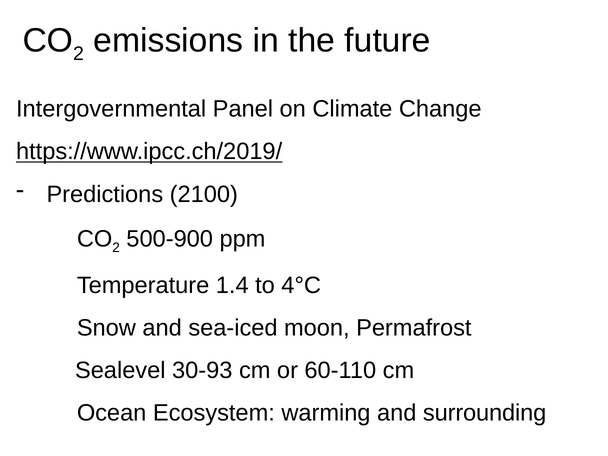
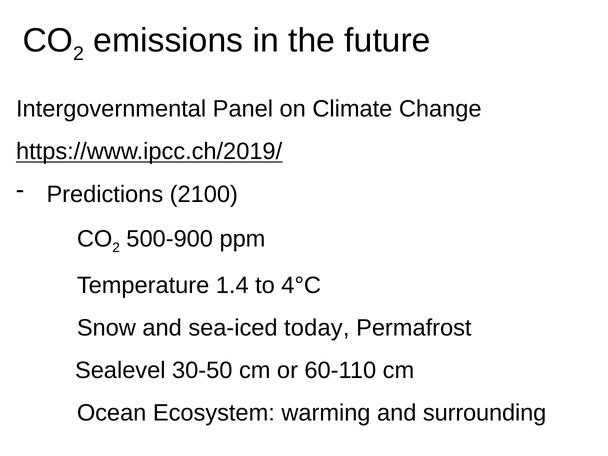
moon: moon -> today
30-93: 30-93 -> 30-50
